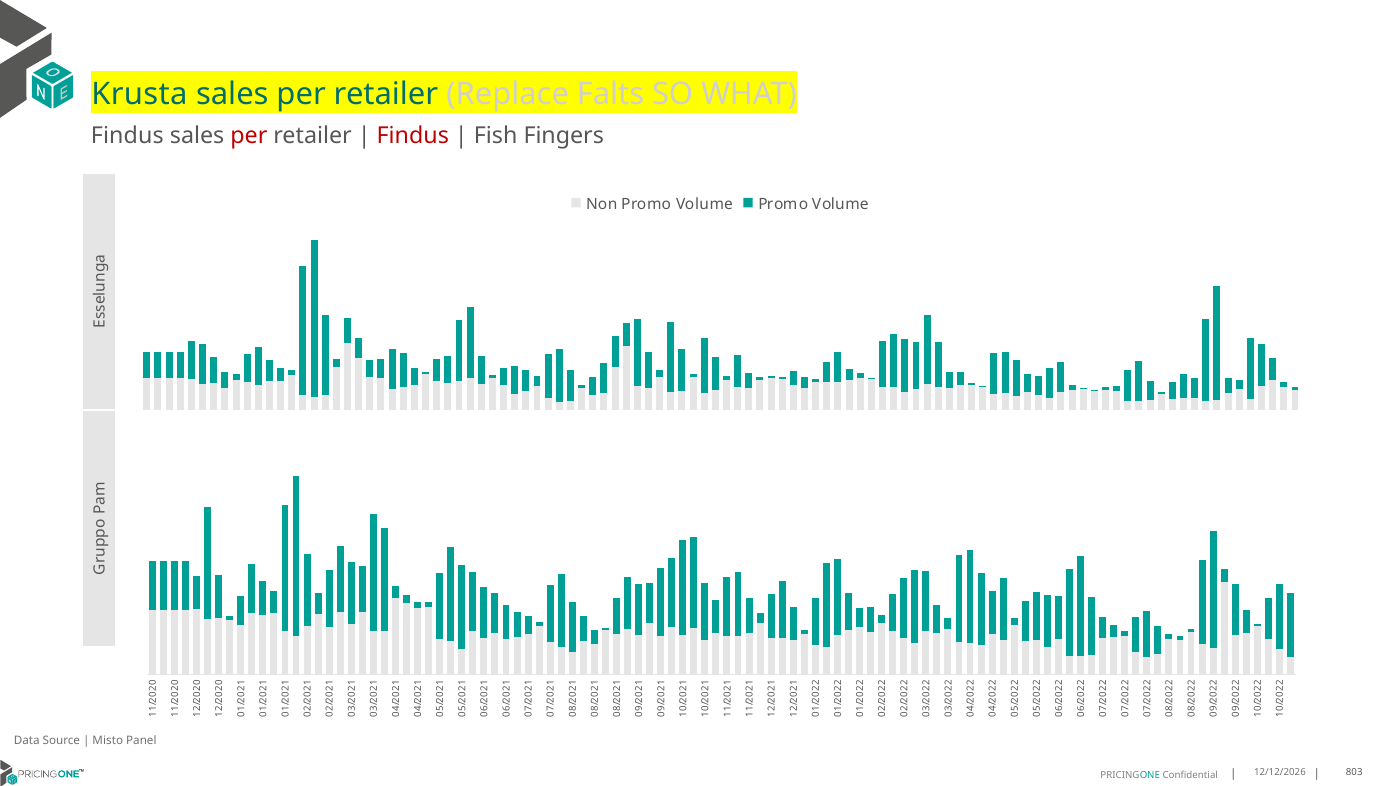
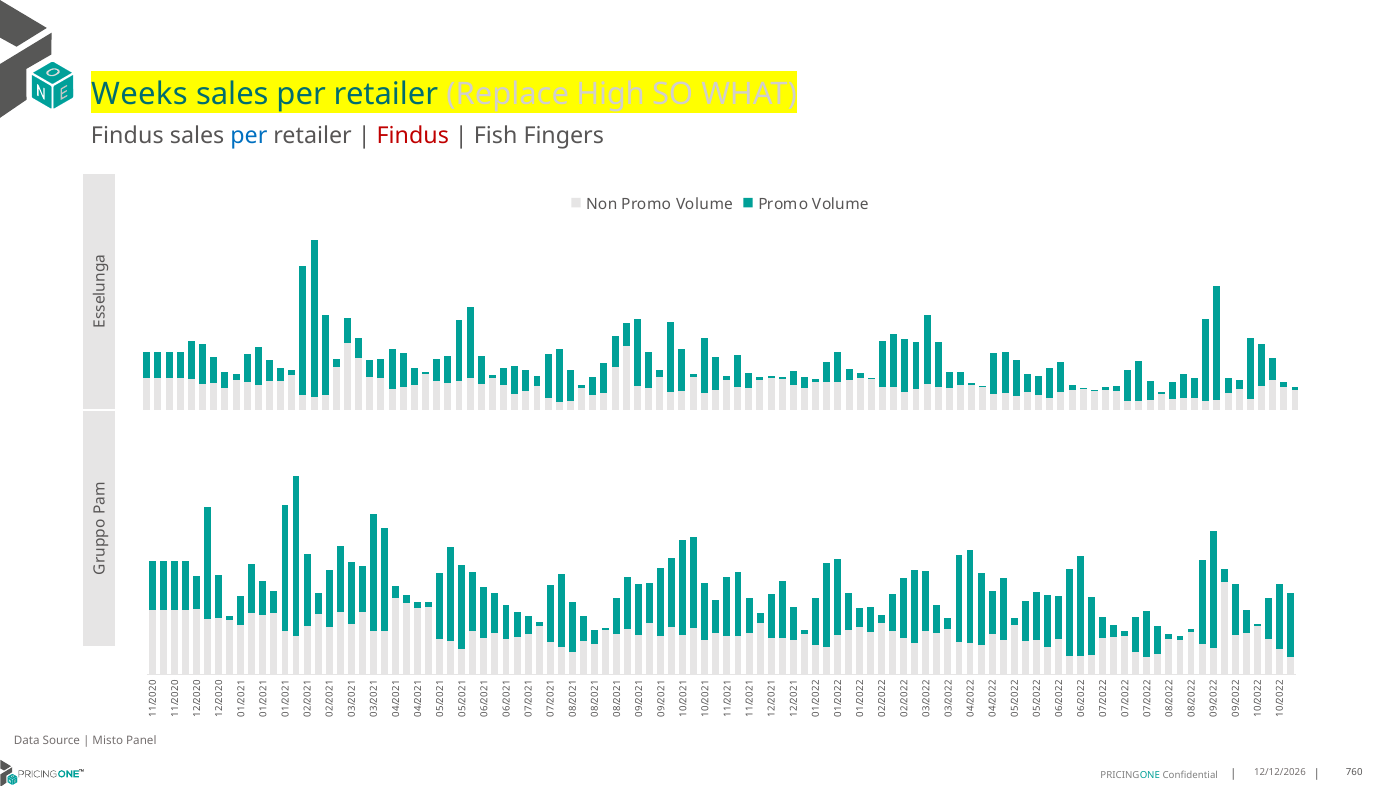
Krusta: Krusta -> Weeks
Falts: Falts -> High
per at (249, 136) colour: red -> blue
803: 803 -> 760
